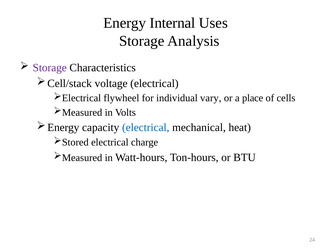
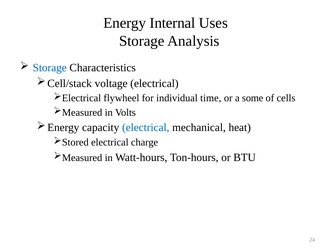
Storage at (50, 68) colour: purple -> blue
vary: vary -> time
place: place -> some
